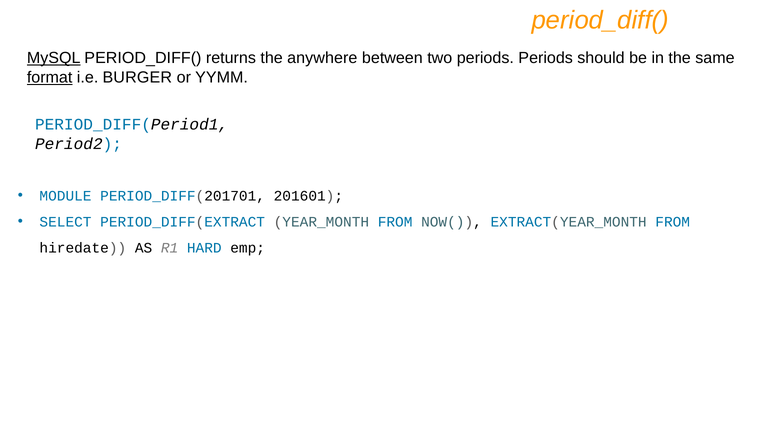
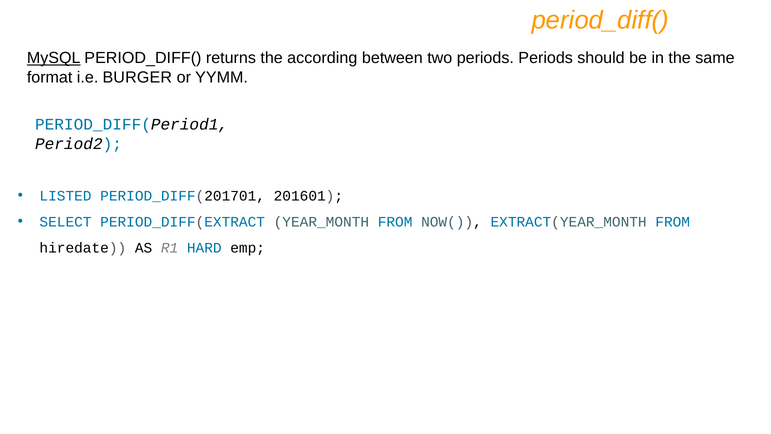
anywhere: anywhere -> according
format underline: present -> none
MODULE: MODULE -> LISTED
